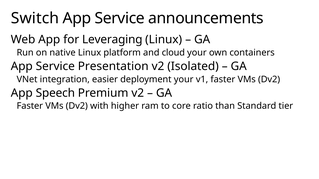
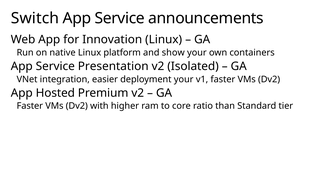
Leveraging: Leveraging -> Innovation
cloud: cloud -> show
Speech: Speech -> Hosted
